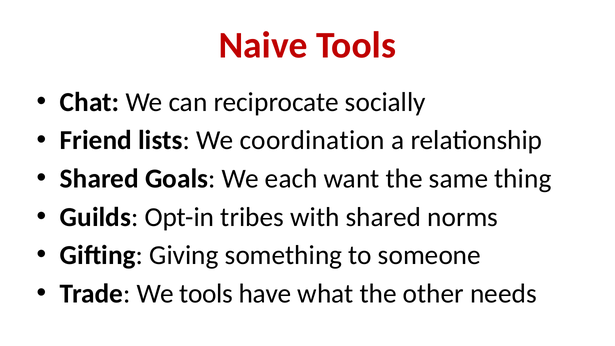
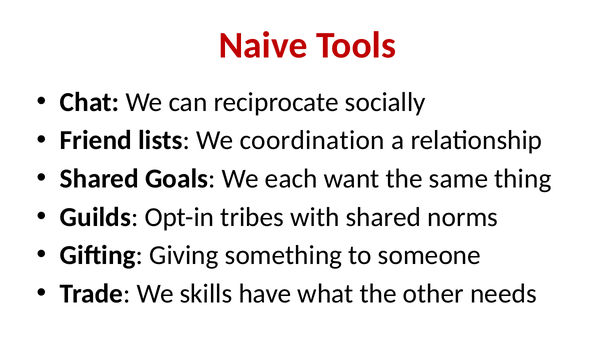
We tools: tools -> skills
